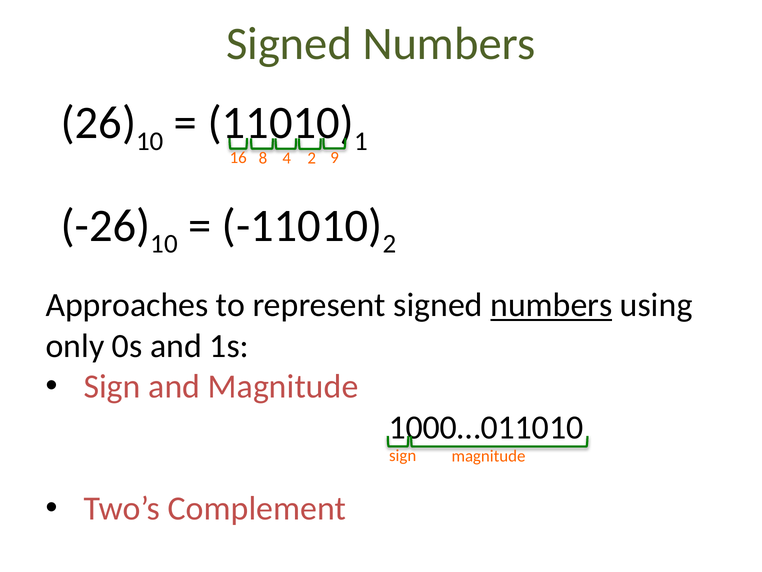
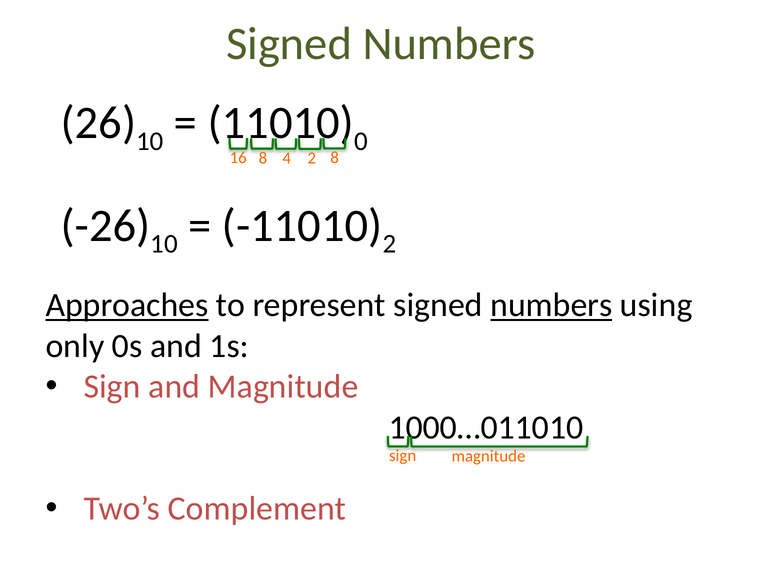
1: 1 -> 0
8 9: 9 -> 8
Approaches underline: none -> present
